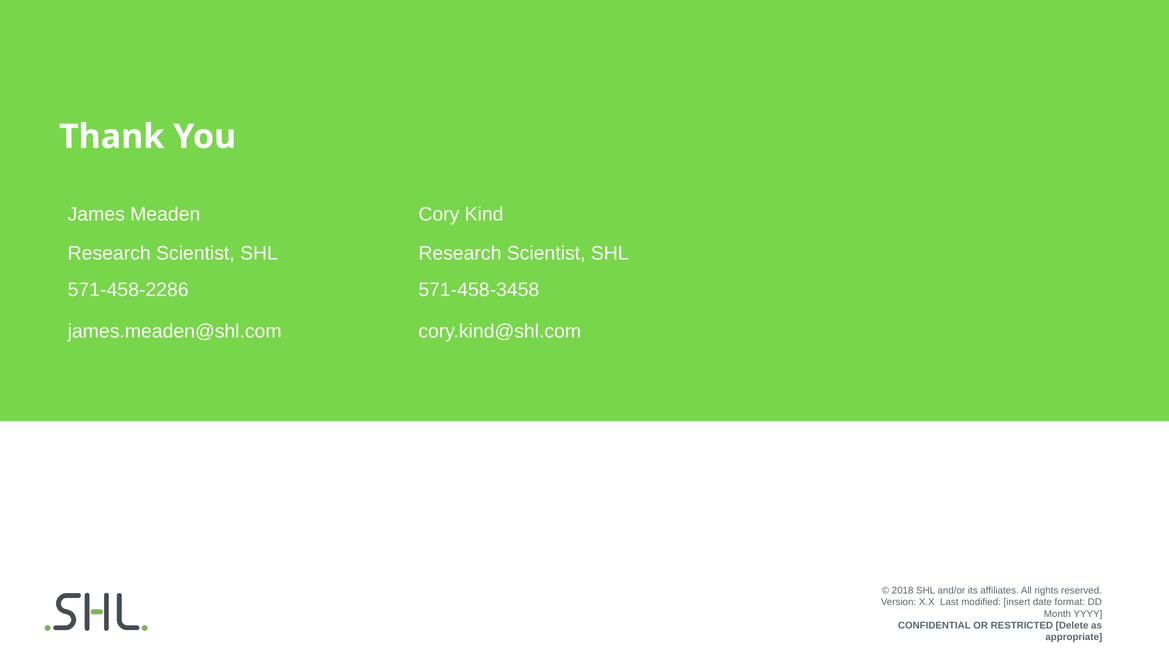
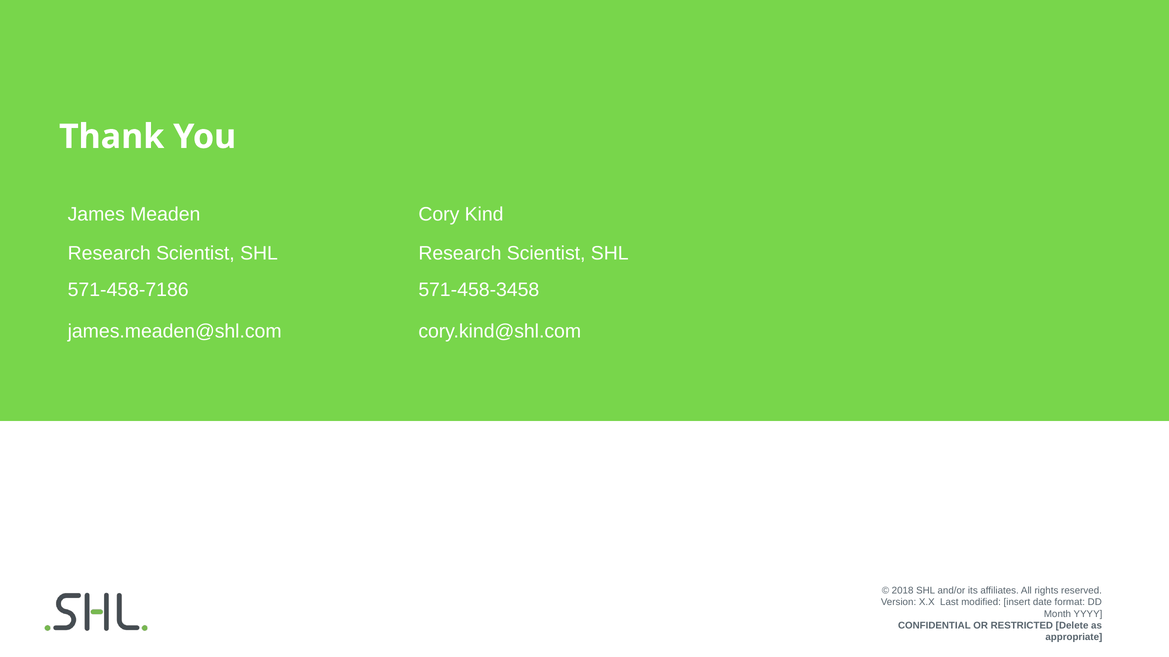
571-458-2286: 571-458-2286 -> 571-458-7186
